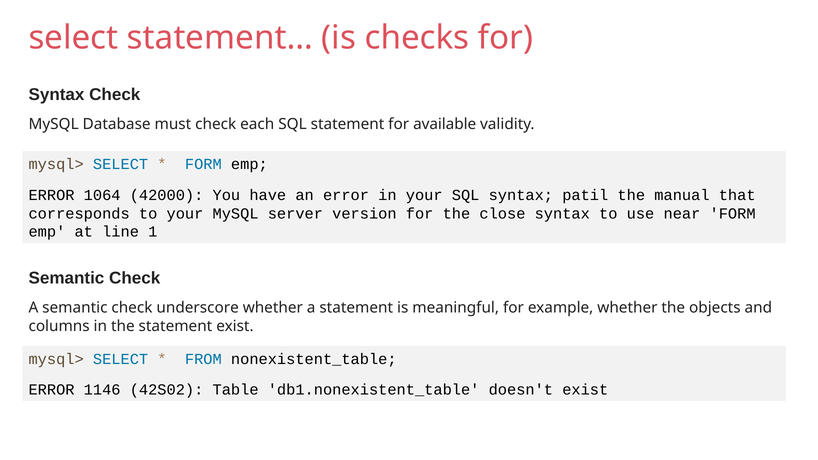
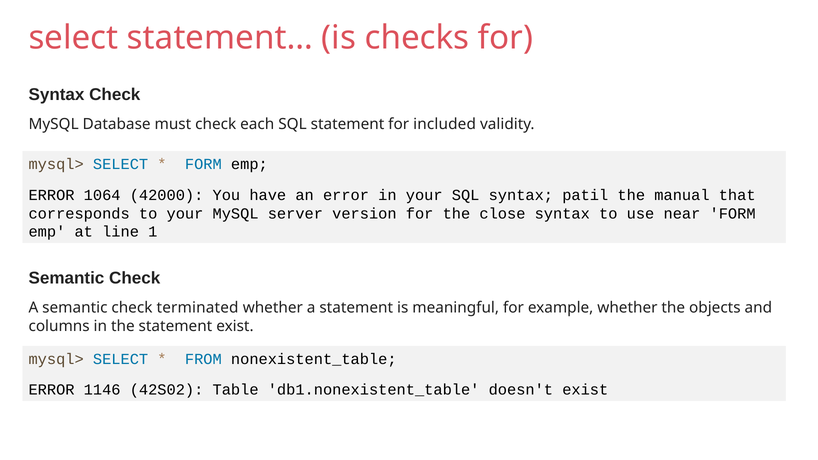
available: available -> included
underscore: underscore -> terminated
